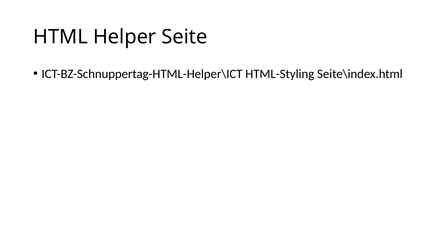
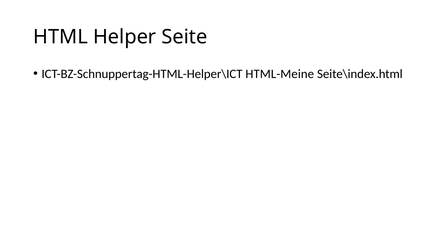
HTML-Styling: HTML-Styling -> HTML-Meine
